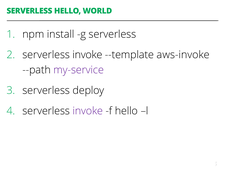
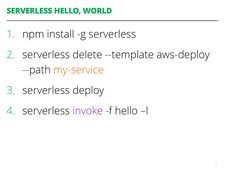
invoke at (87, 55): invoke -> delete
aws-invoke: aws-invoke -> aws-deploy
my-service colour: purple -> orange
